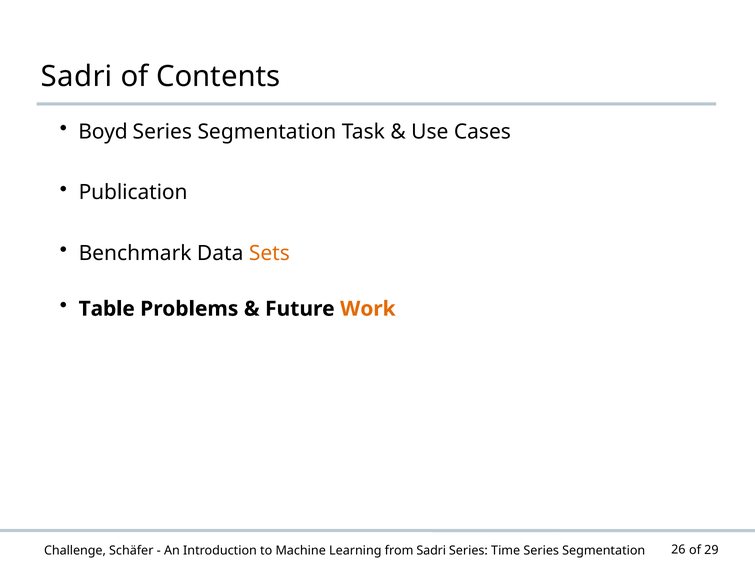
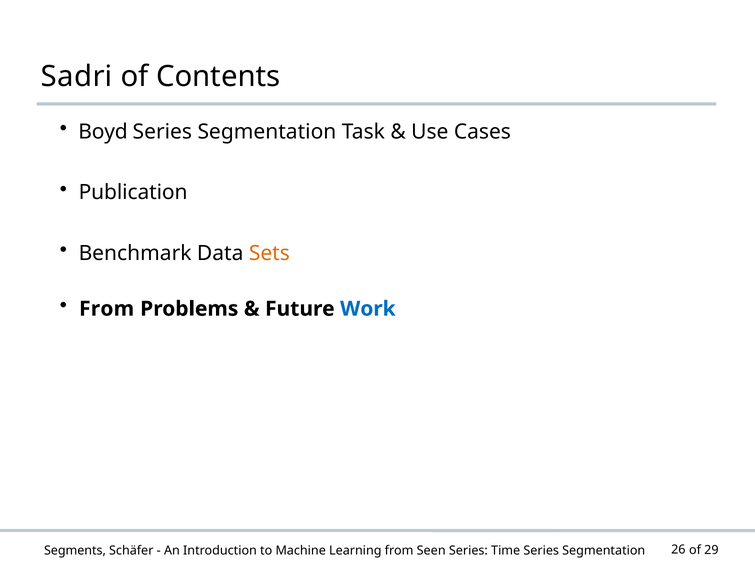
Table at (107, 309): Table -> From
Work colour: orange -> blue
Challenge: Challenge -> Segments
from Sadri: Sadri -> Seen
